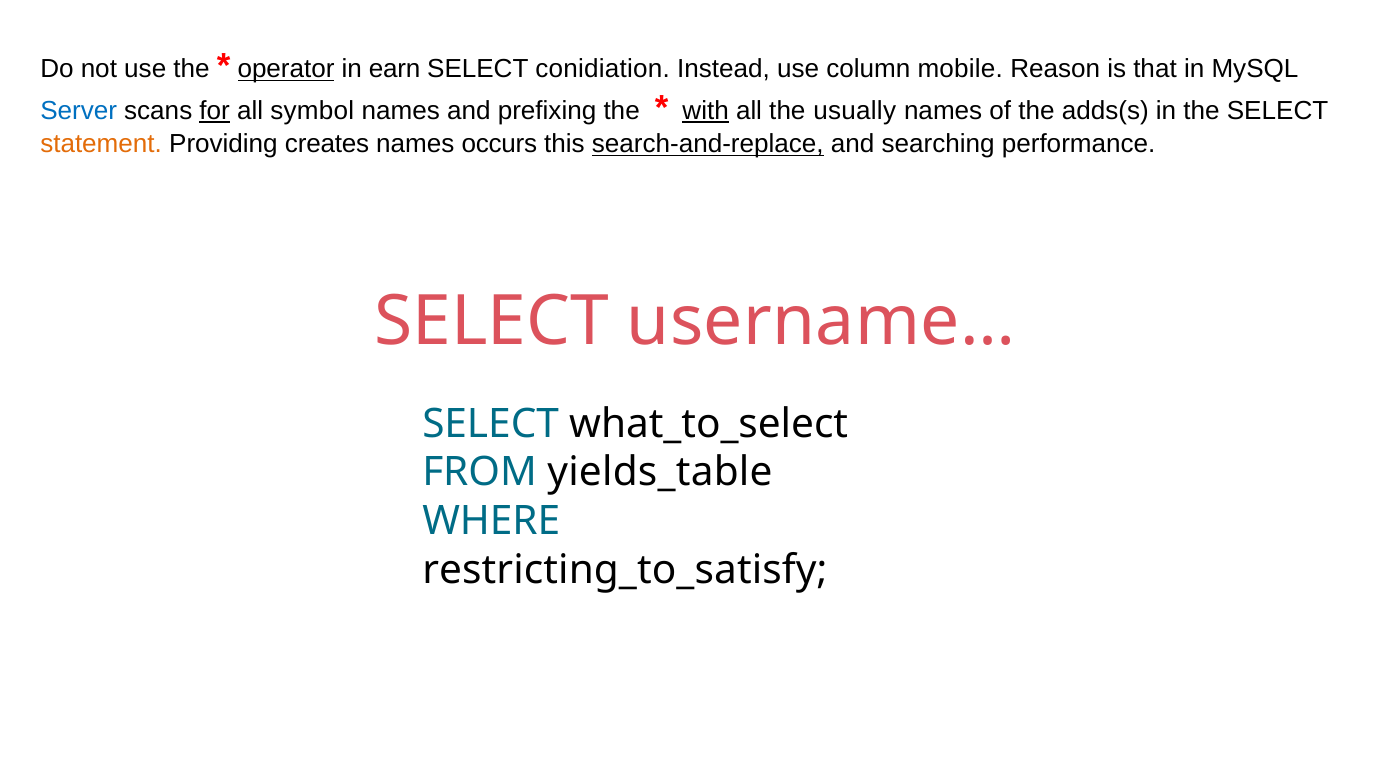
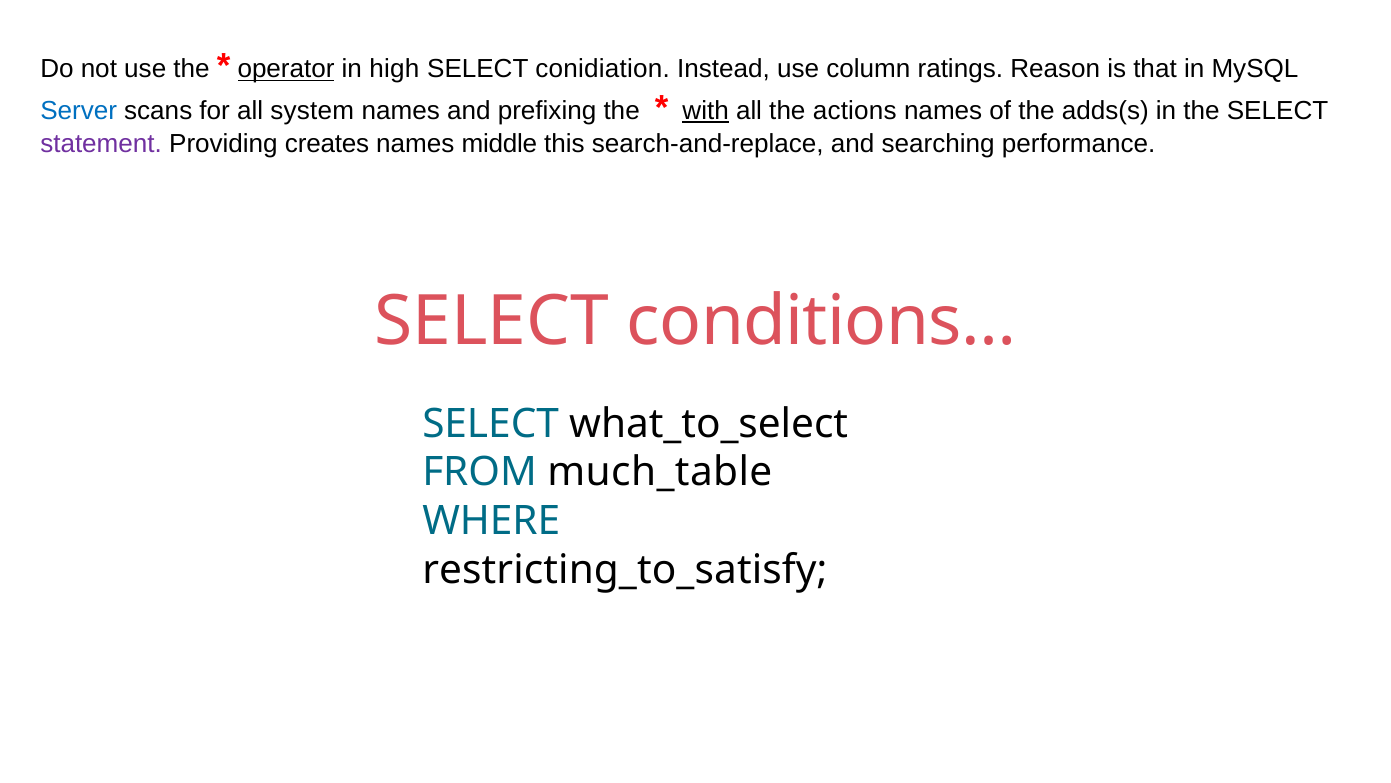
earn: earn -> high
mobile: mobile -> ratings
for underline: present -> none
symbol: symbol -> system
usually: usually -> actions
statement colour: orange -> purple
occurs: occurs -> middle
search-and-replace underline: present -> none
username…: username… -> conditions…
yields_table: yields_table -> much_table
